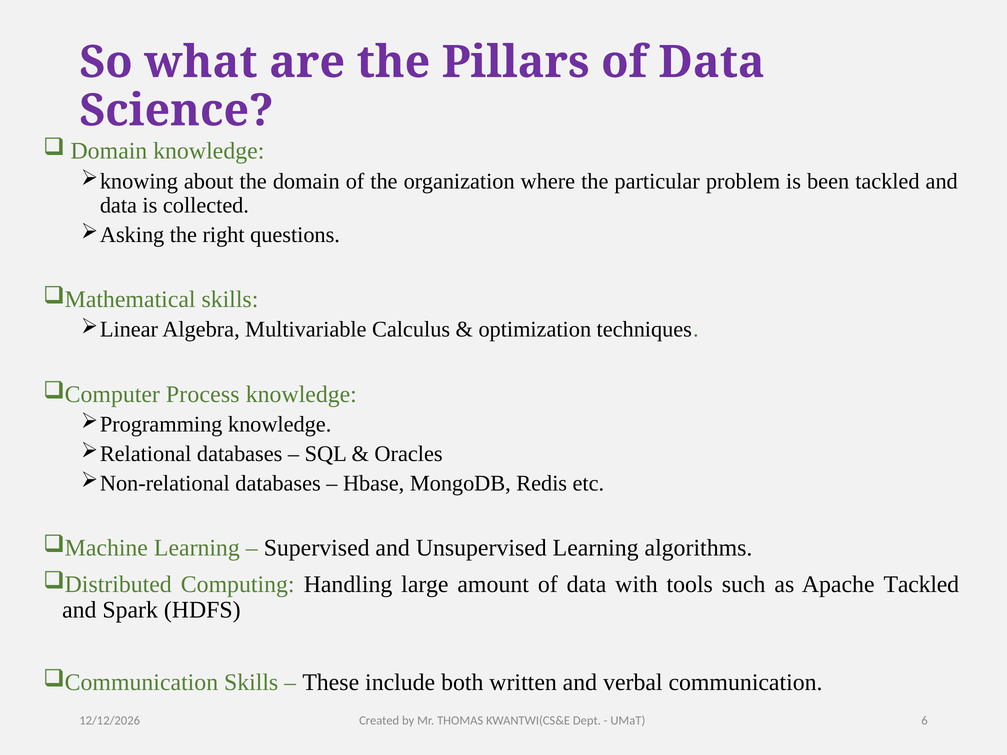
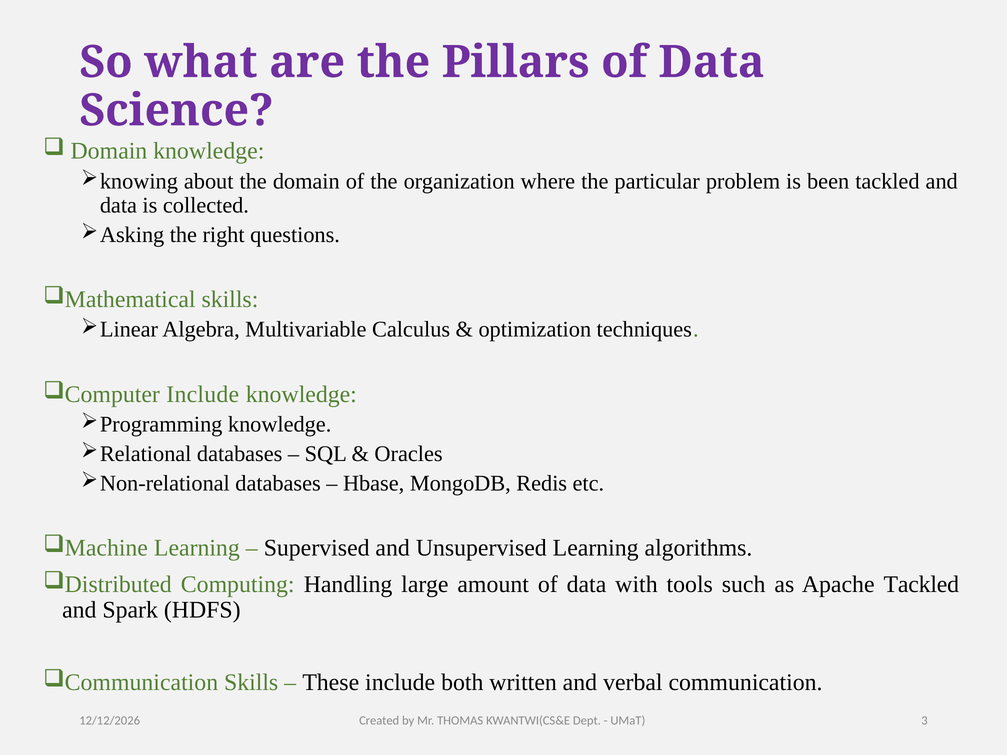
Process at (203, 394): Process -> Include
6: 6 -> 3
